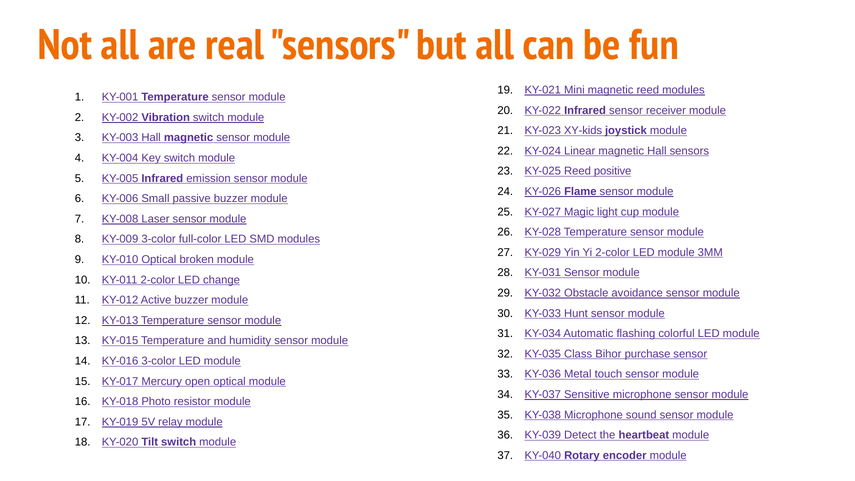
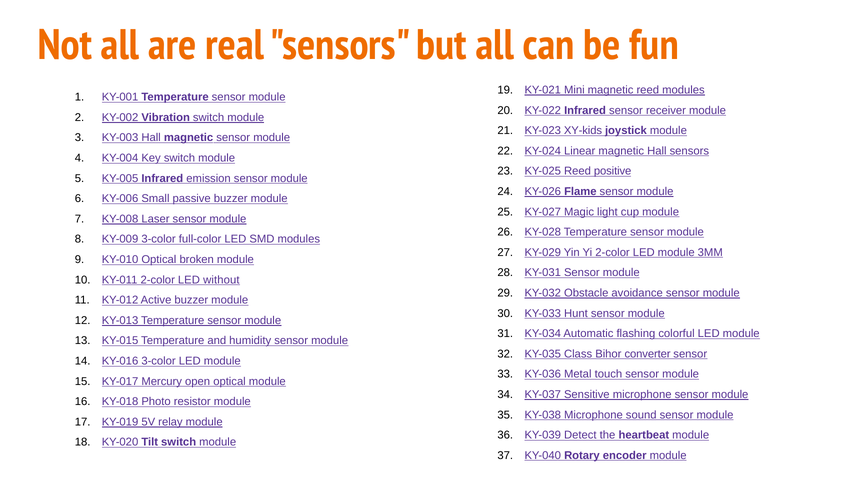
change: change -> without
purchase: purchase -> converter
